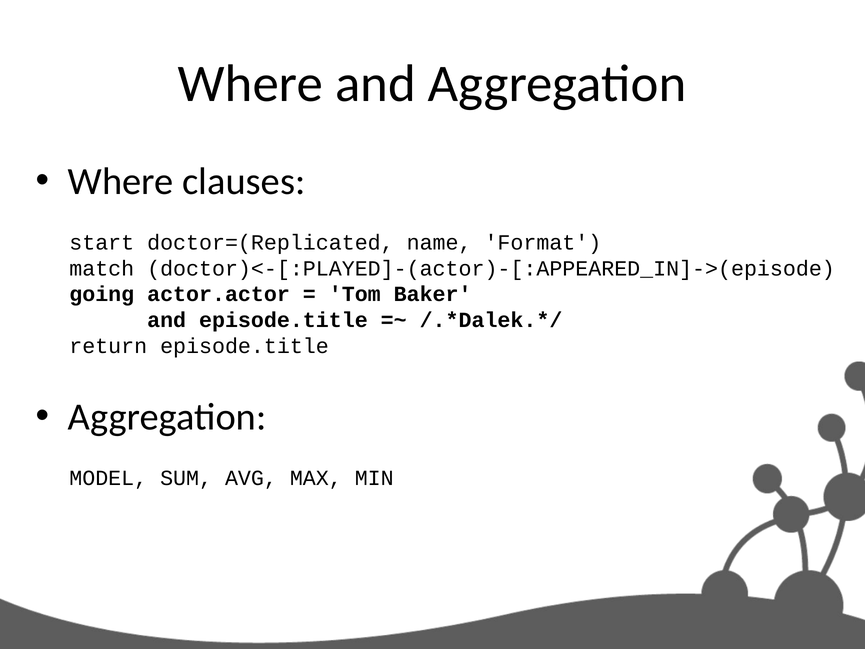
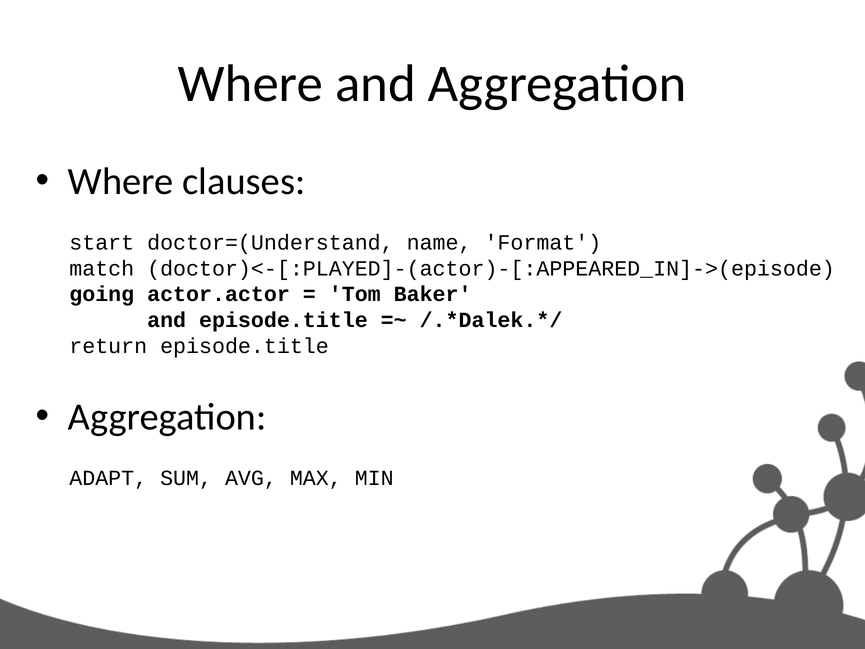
doctor=(Replicated: doctor=(Replicated -> doctor=(Understand
MODEL: MODEL -> ADAPT
